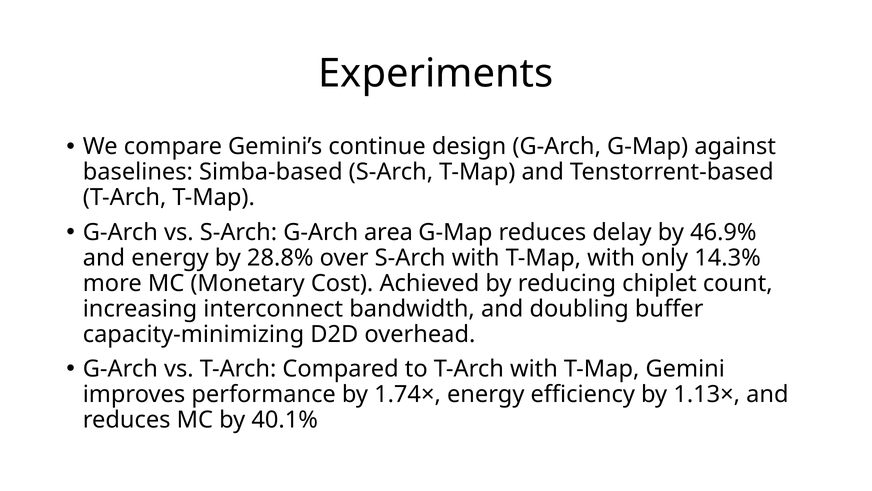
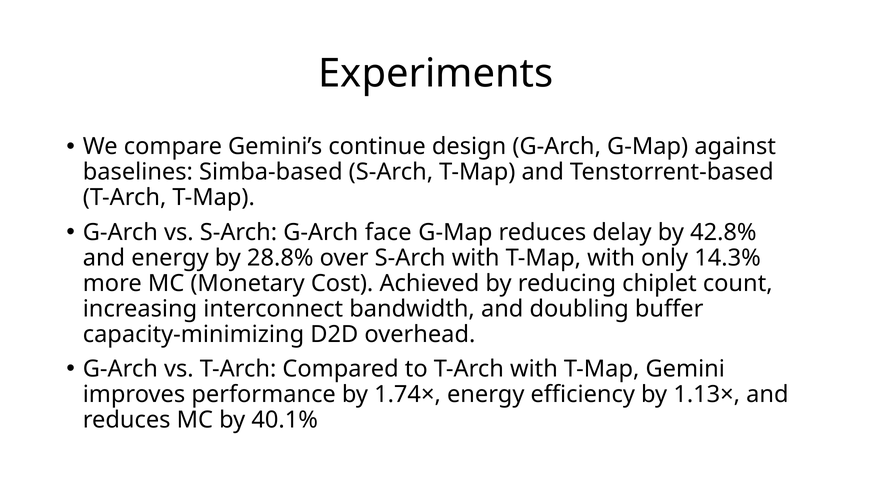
area: area -> face
46.9%: 46.9% -> 42.8%
